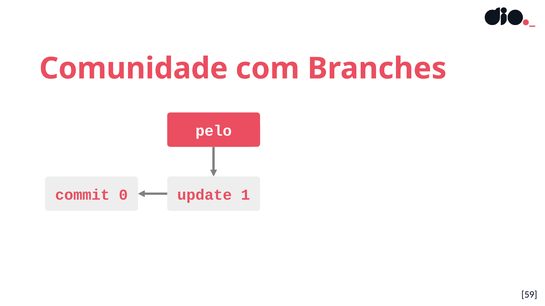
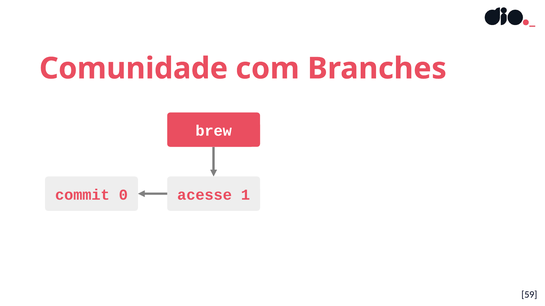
pelo: pelo -> brew
update: update -> acesse
